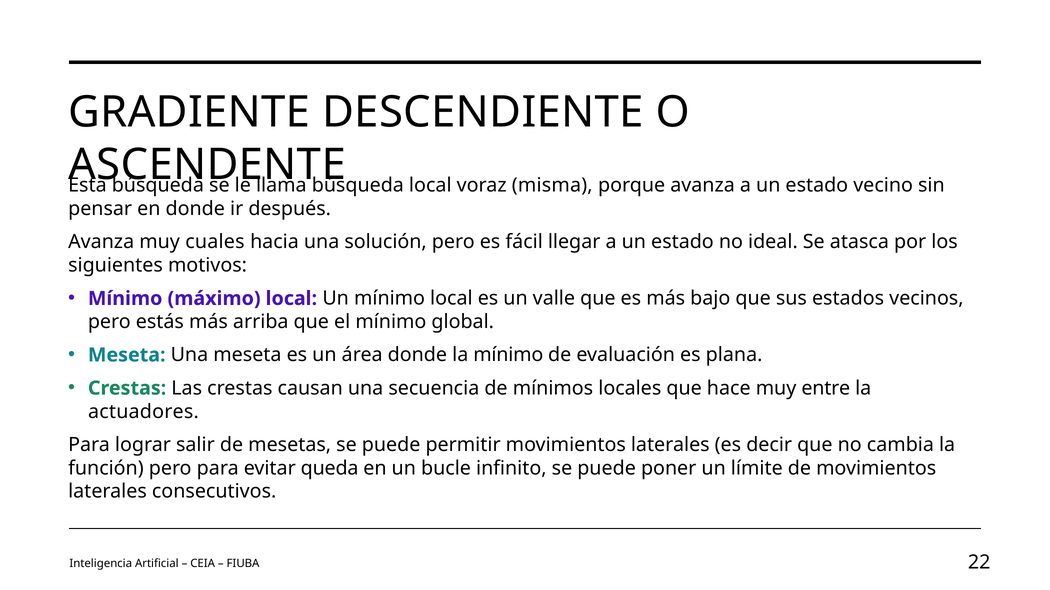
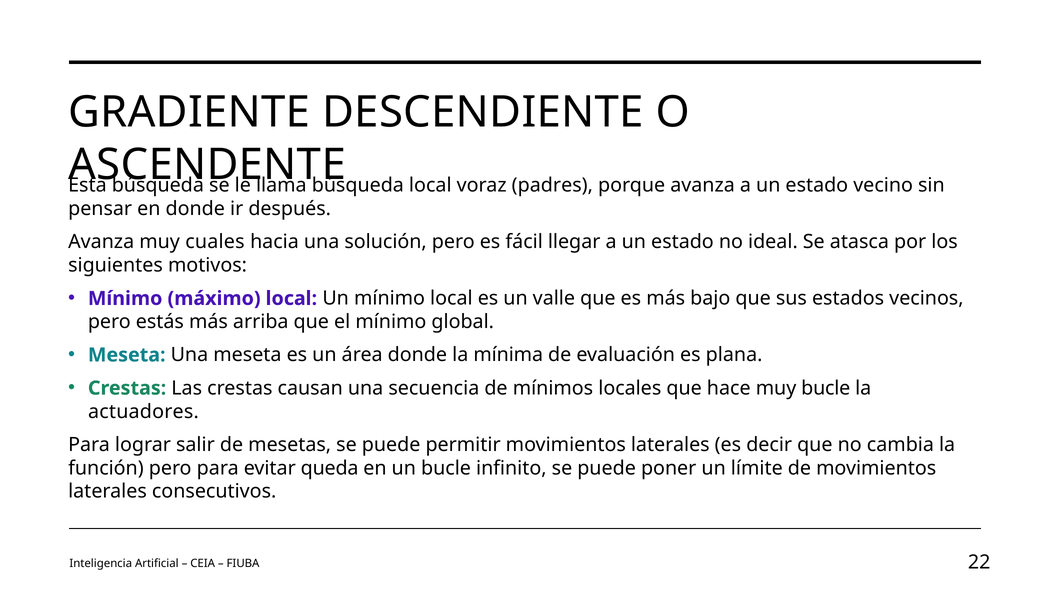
misma: misma -> padres
la mínimo: mínimo -> mínima
muy entre: entre -> bucle
